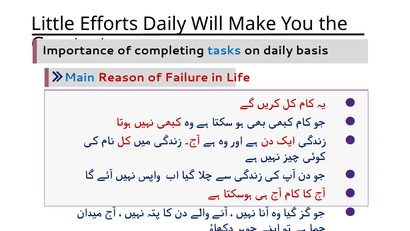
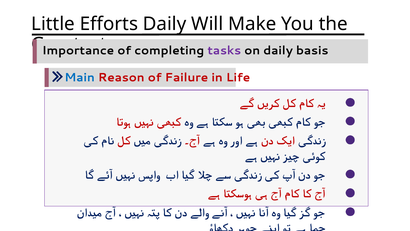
tasks colour: blue -> purple
